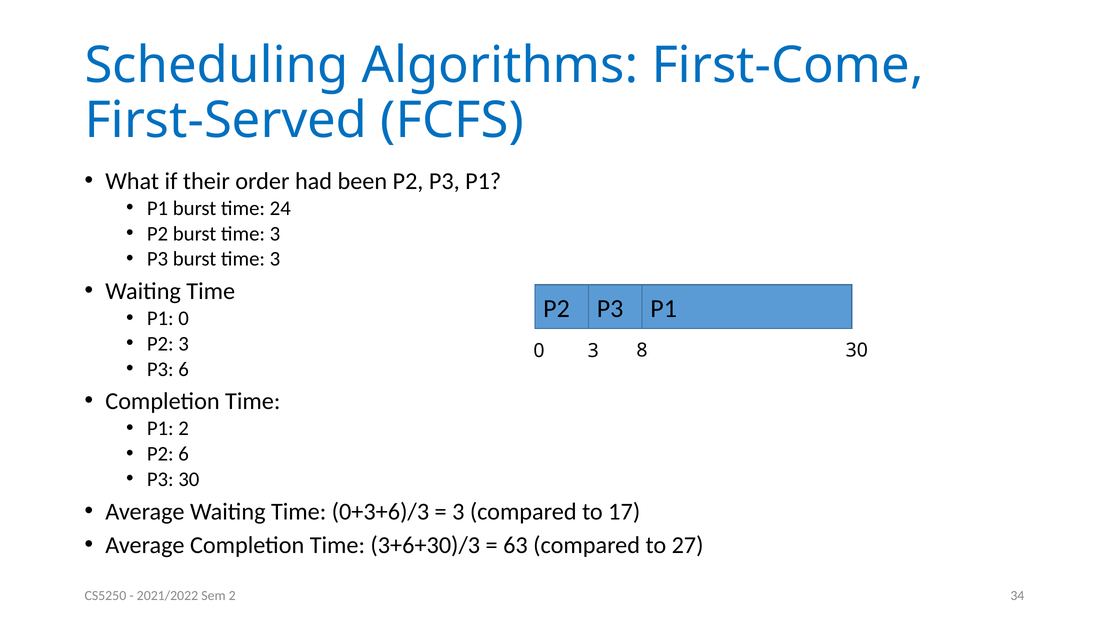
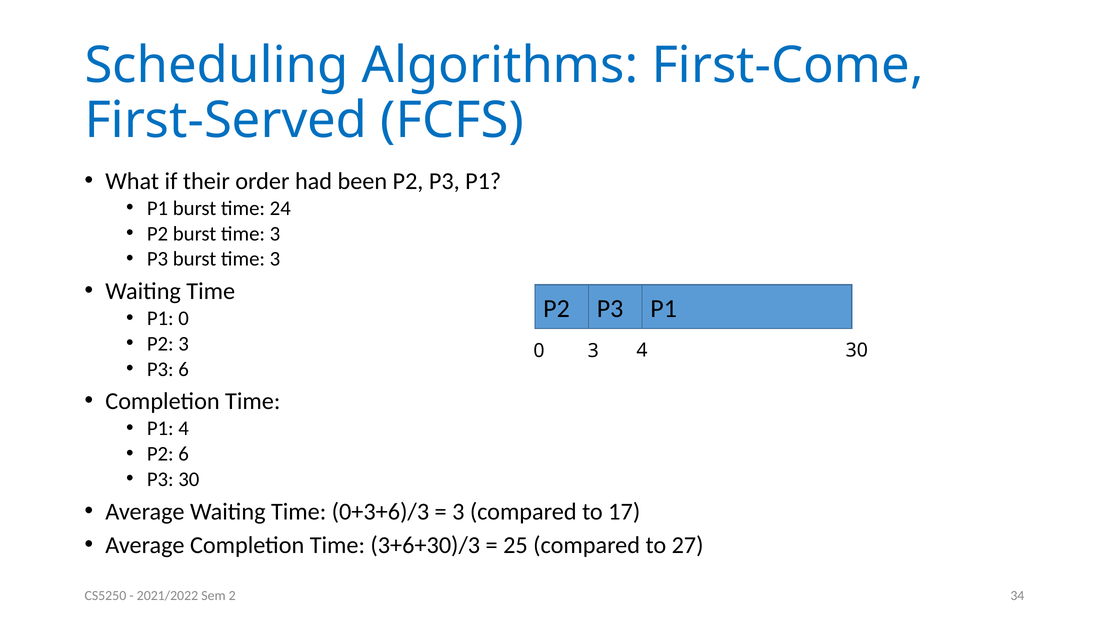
3 8: 8 -> 4
P1 2: 2 -> 4
63: 63 -> 25
